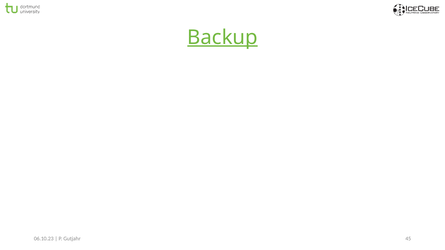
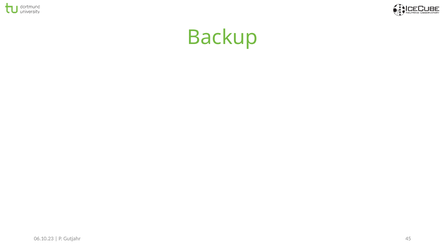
Backup underline: present -> none
